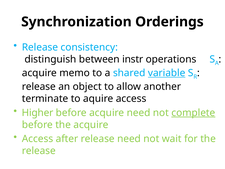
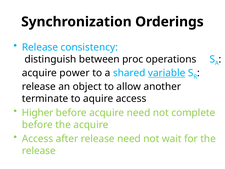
instr: instr -> proc
memo: memo -> power
complete underline: present -> none
